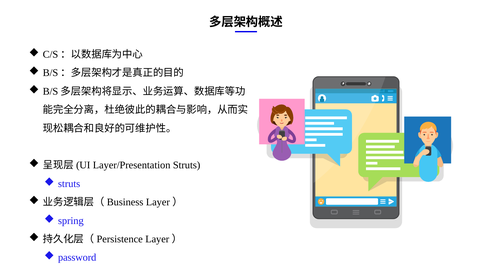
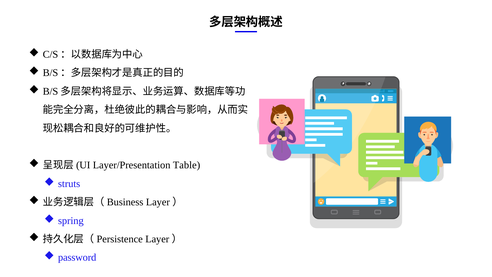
Layer/Presentation Struts: Struts -> Table
